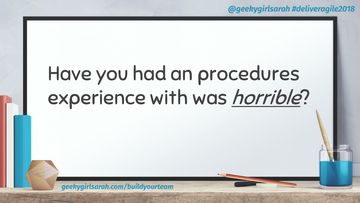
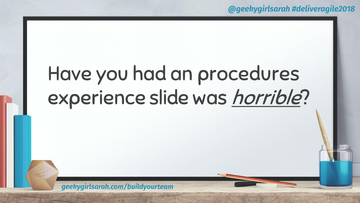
with: with -> slide
